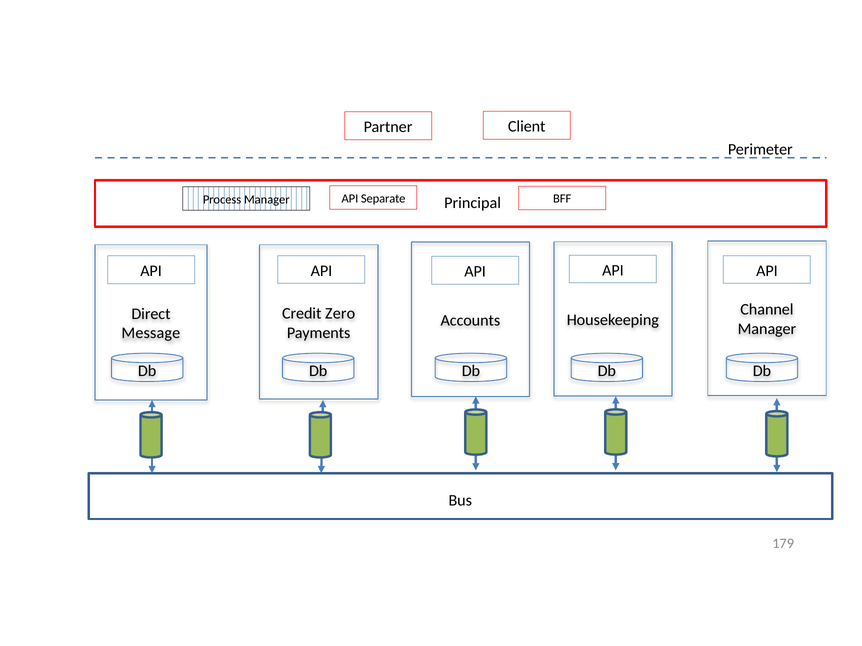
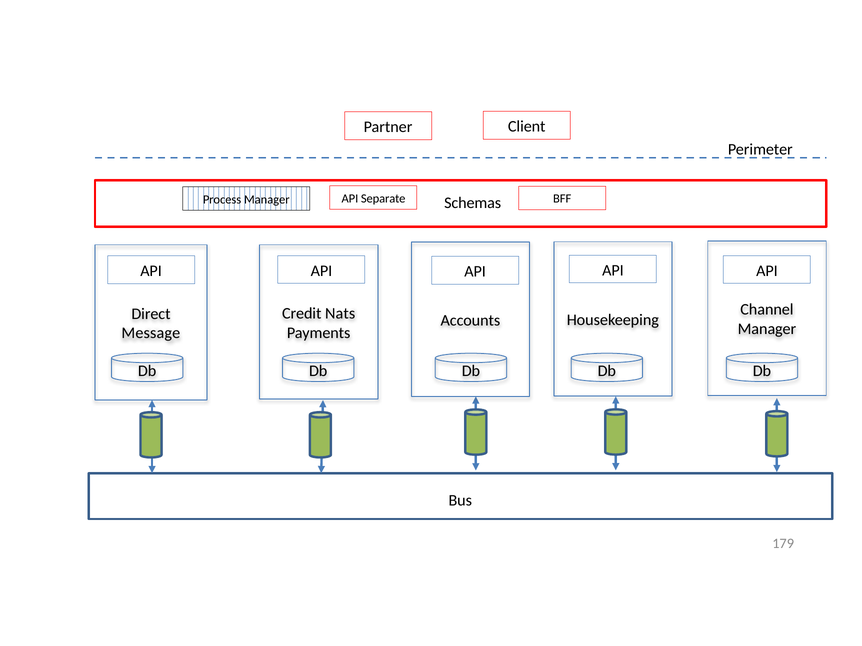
Principal: Principal -> Schemas
Zero: Zero -> Nats
